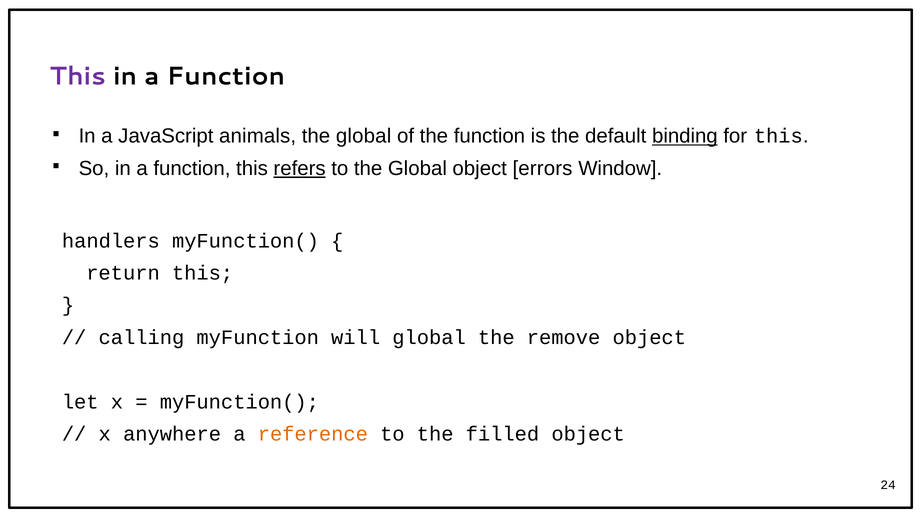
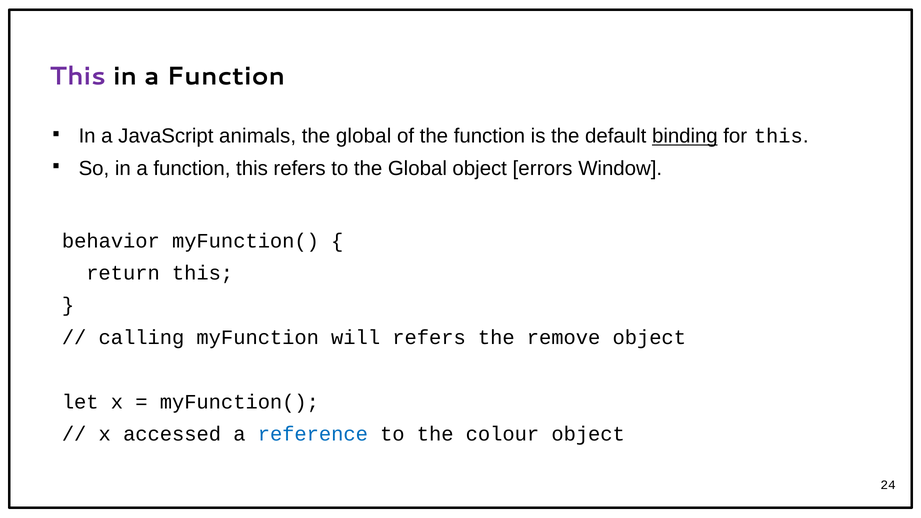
refers at (300, 168) underline: present -> none
handlers: handlers -> behavior
will global: global -> refers
anywhere: anywhere -> accessed
reference colour: orange -> blue
filled: filled -> colour
